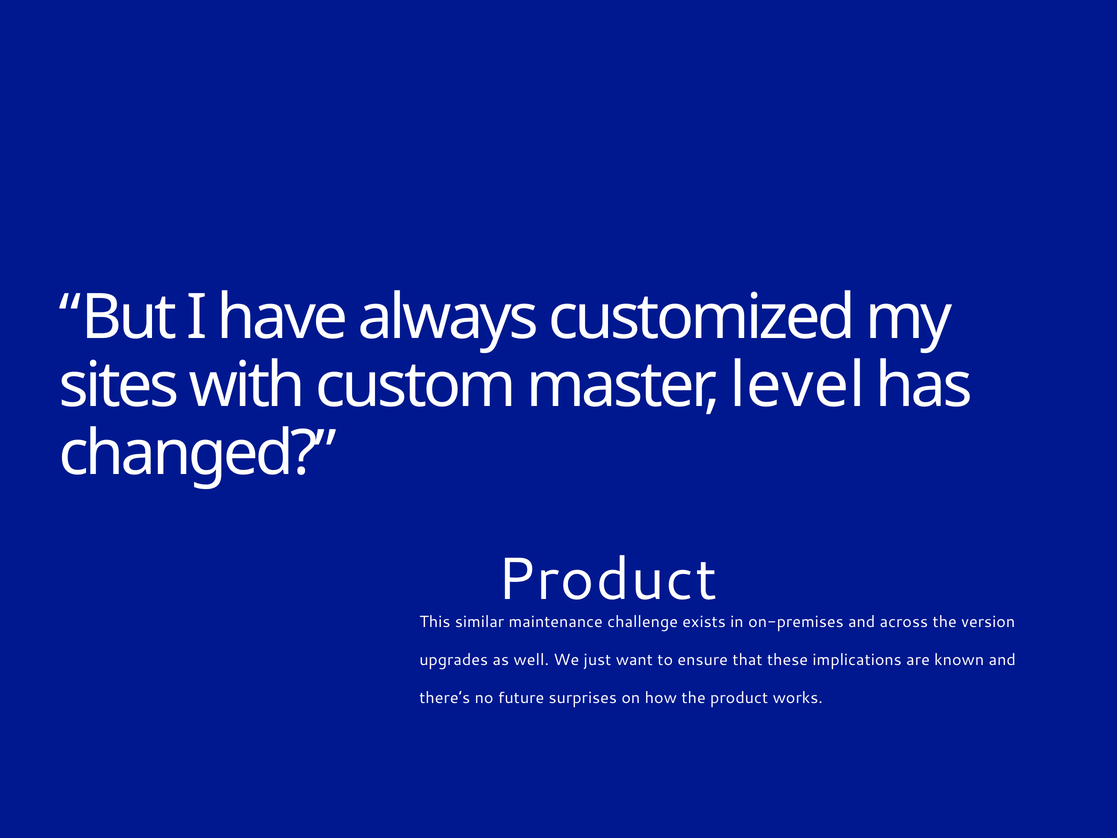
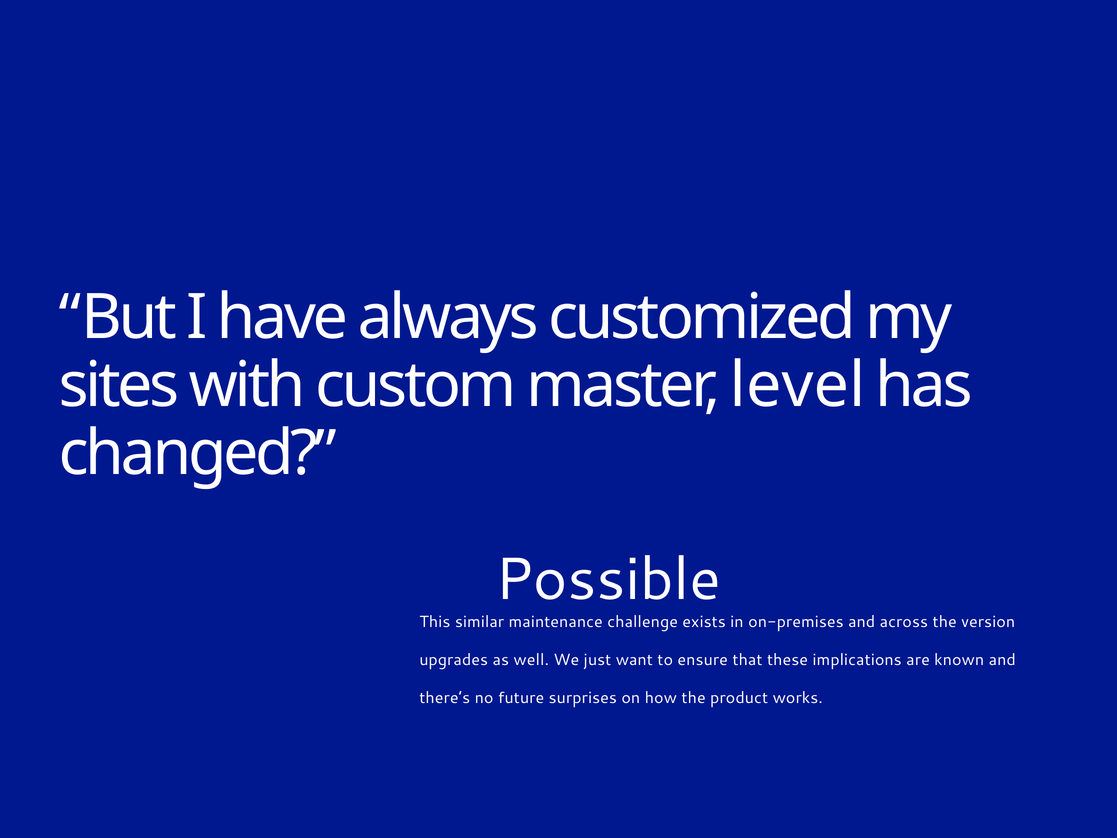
Product at (607, 579): Product -> Possible
